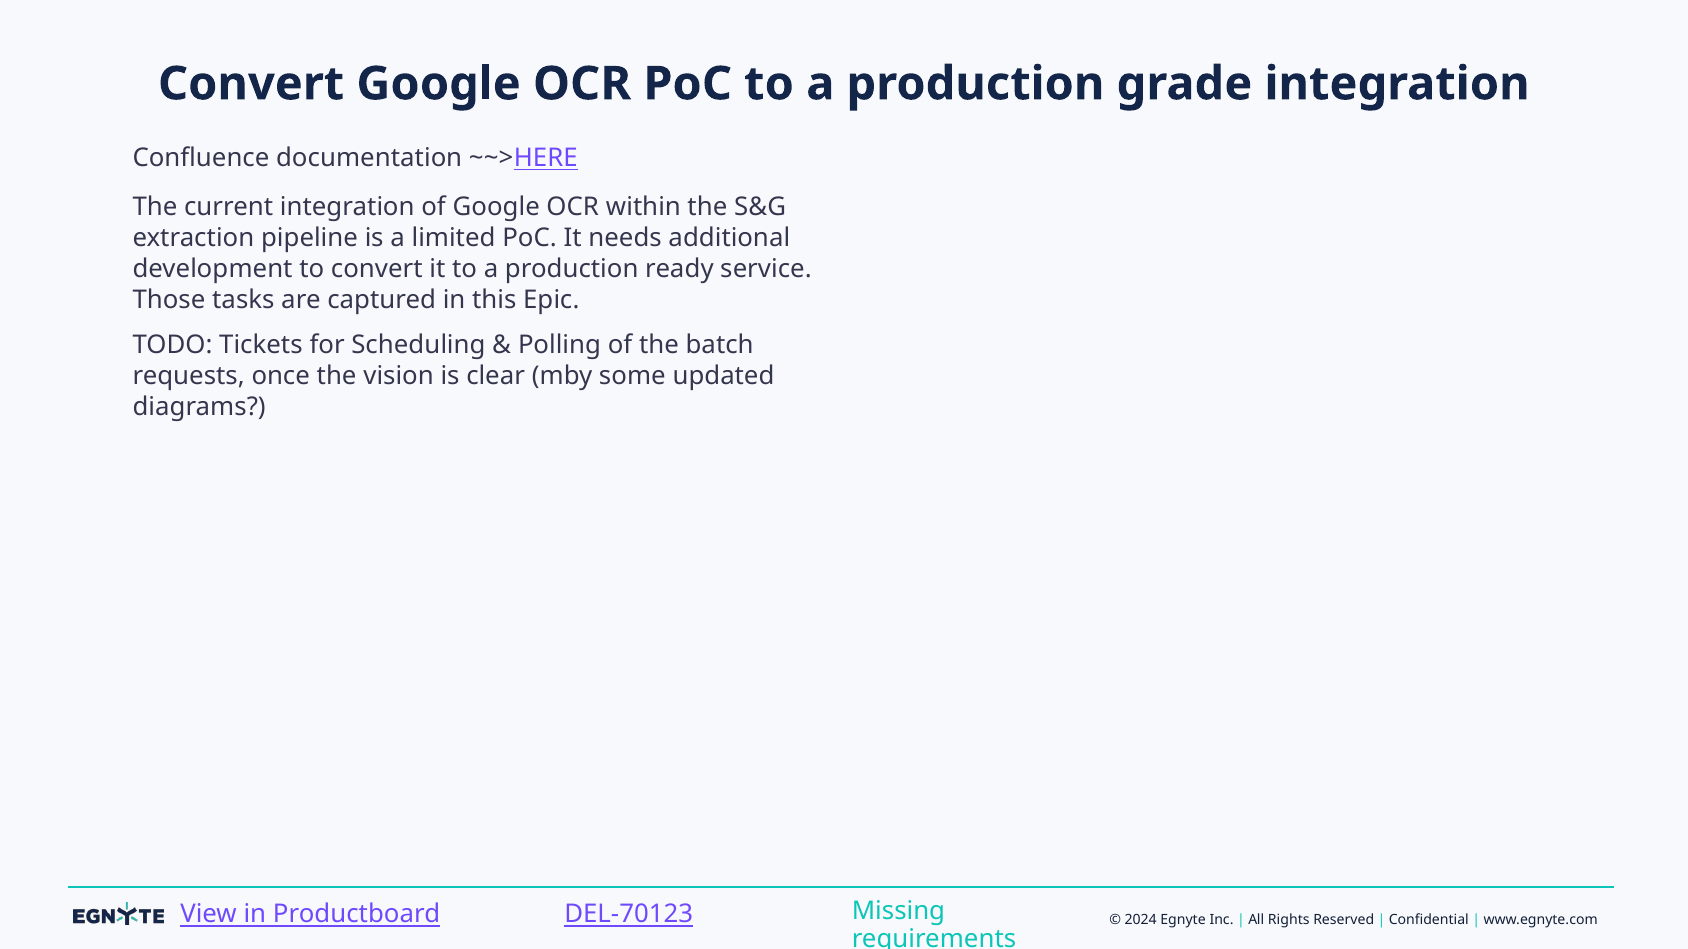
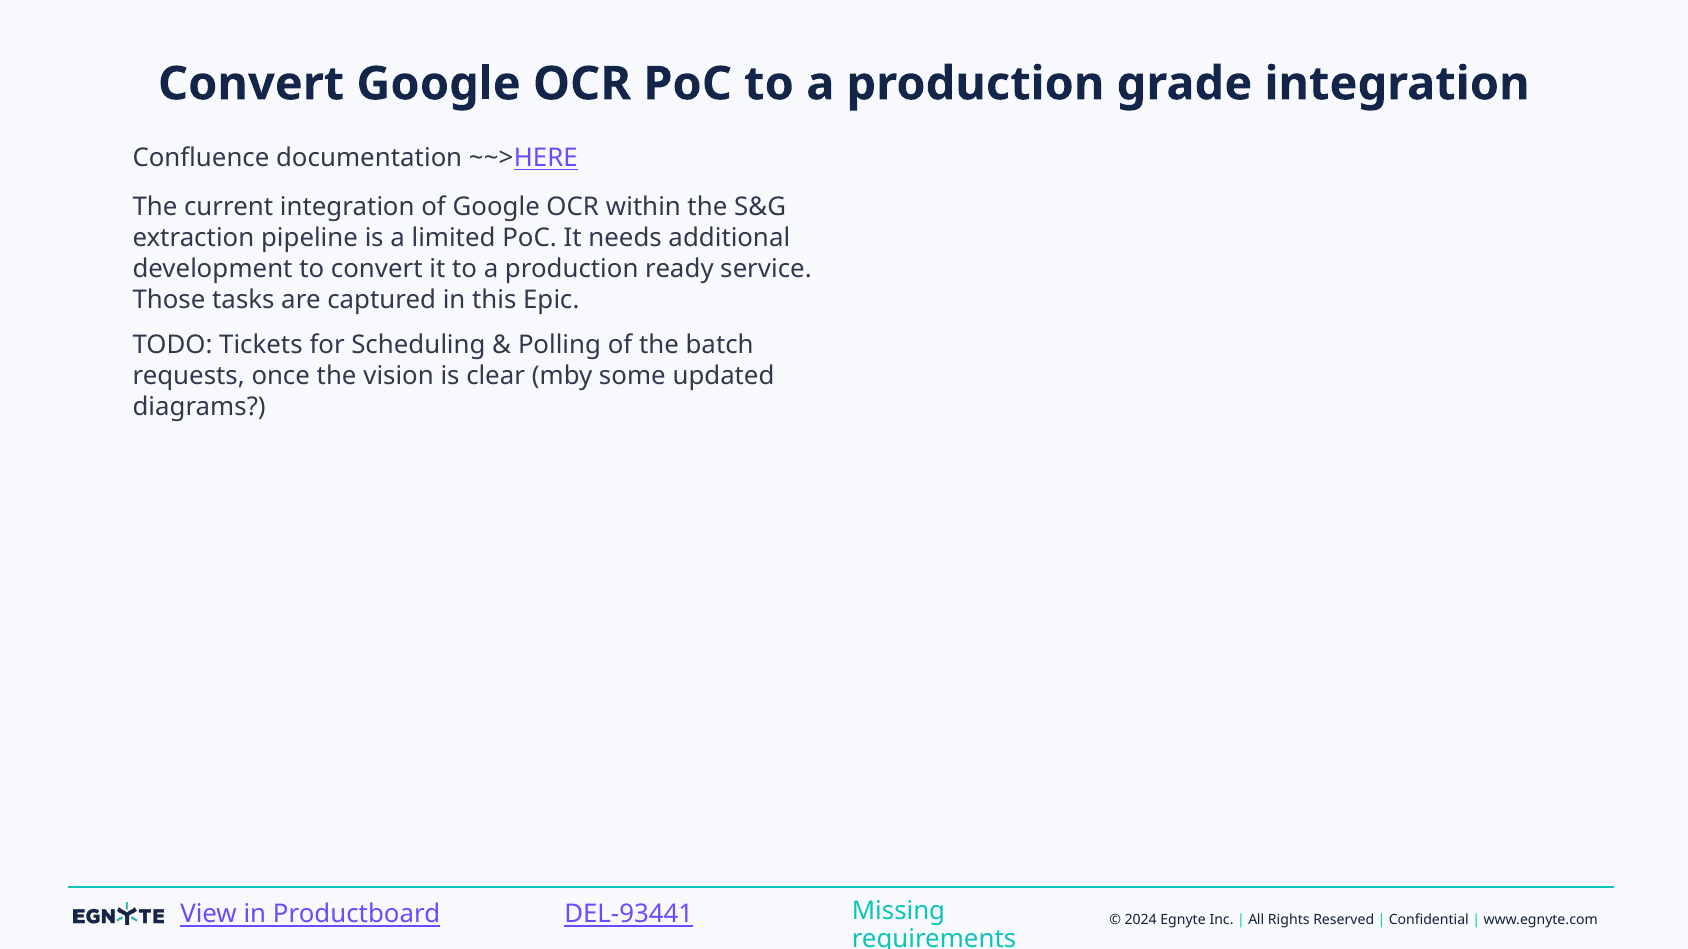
DEL-70123: DEL-70123 -> DEL-93441
